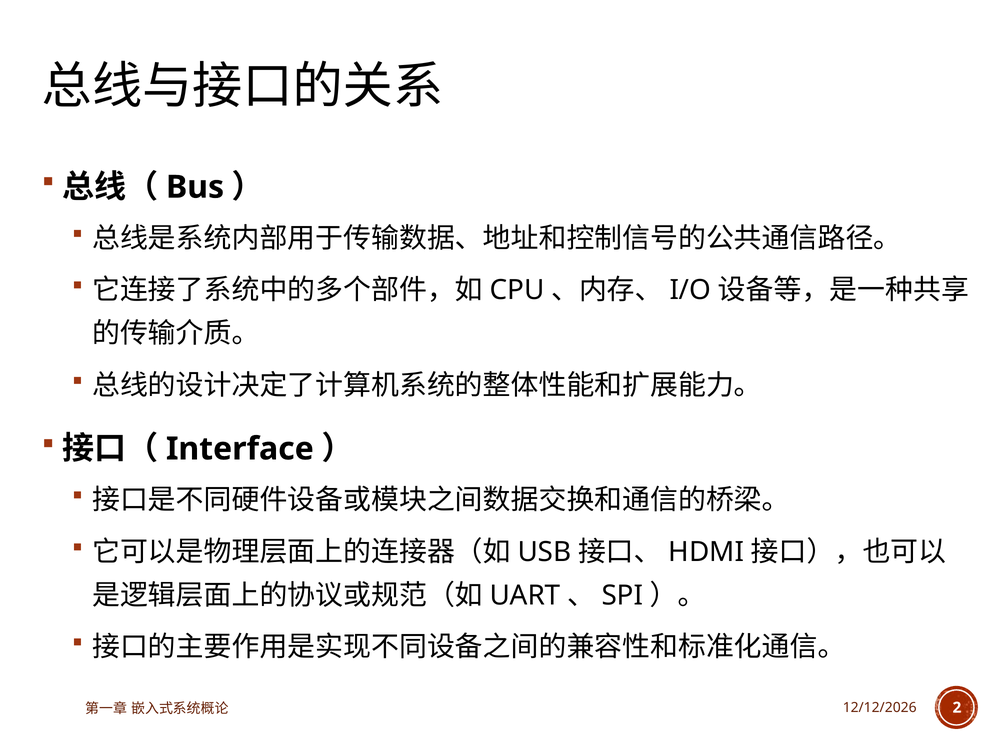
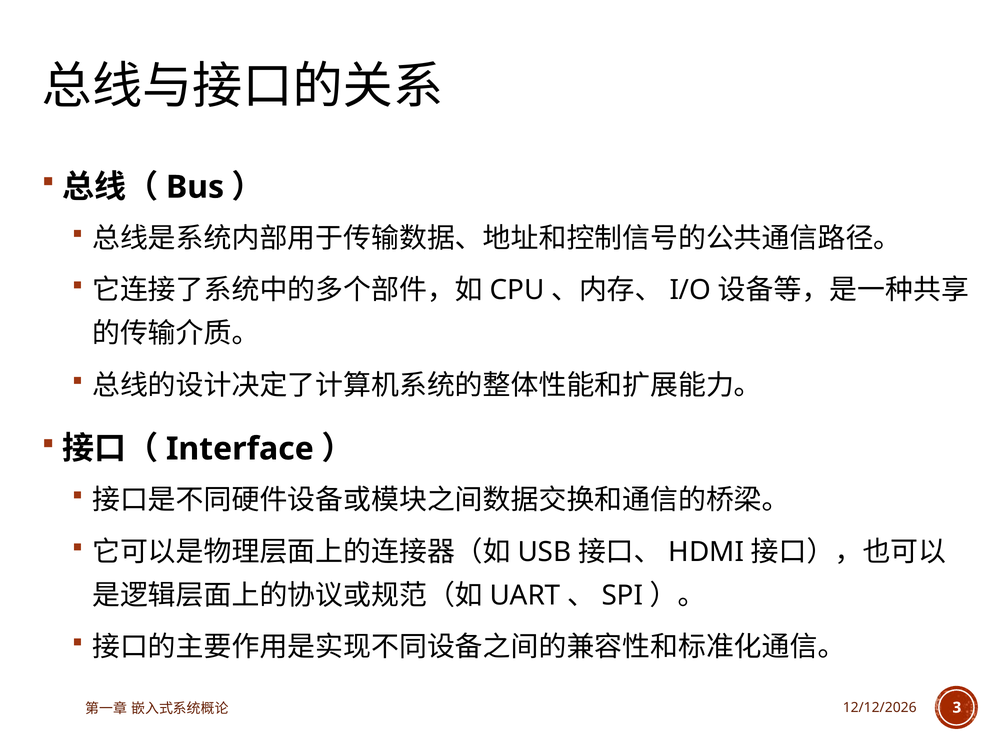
2: 2 -> 3
